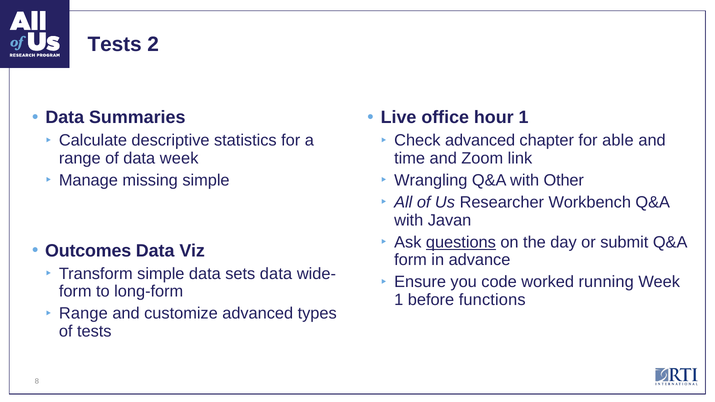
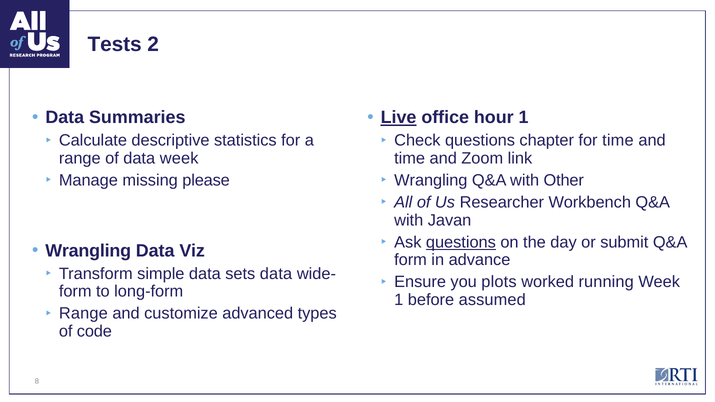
Live underline: none -> present
Check advanced: advanced -> questions
for able: able -> time
missing simple: simple -> please
Outcomes at (88, 251): Outcomes -> Wrangling
code: code -> plots
functions: functions -> assumed
of tests: tests -> code
